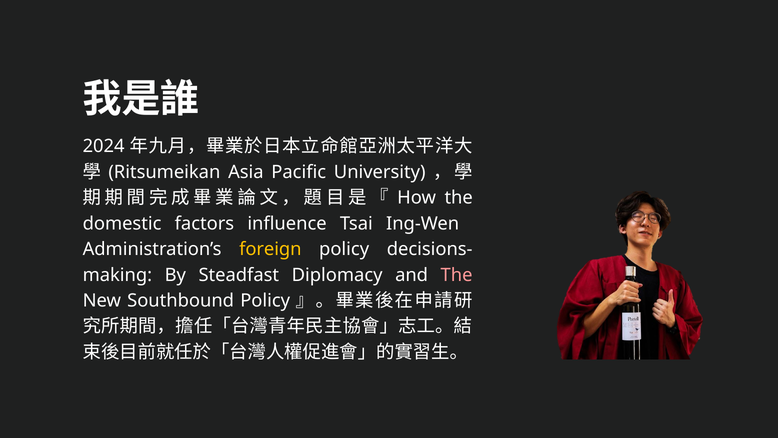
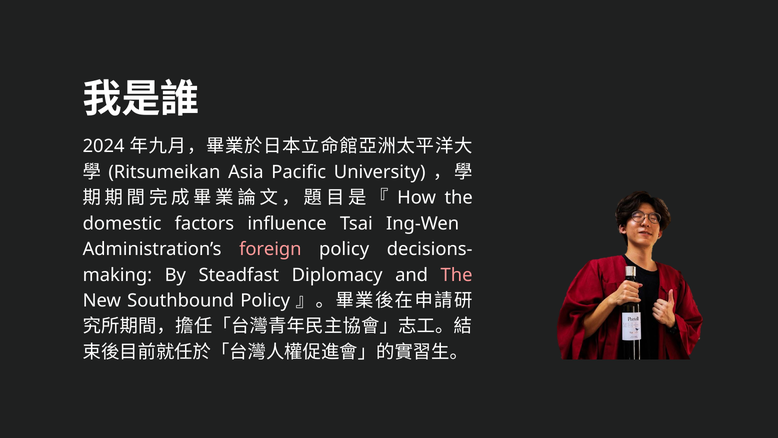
foreign colour: yellow -> pink
